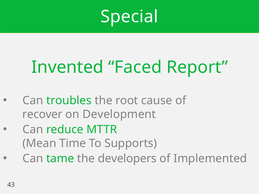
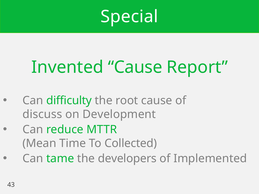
Invented Faced: Faced -> Cause
troubles: troubles -> difficulty
recover: recover -> discuss
Supports: Supports -> Collected
